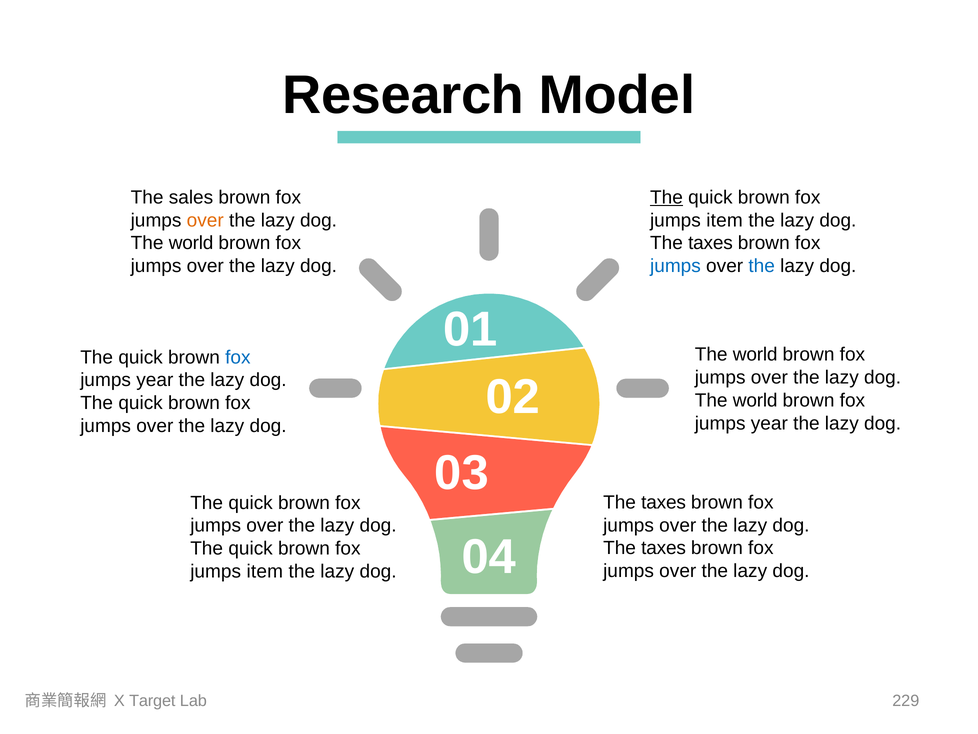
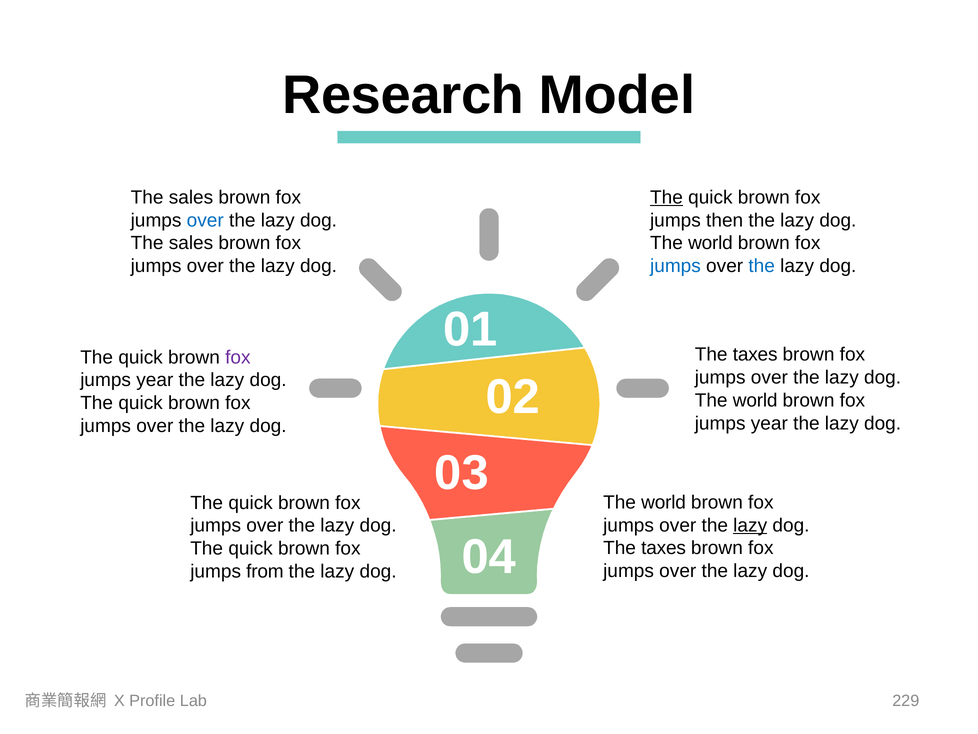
over at (205, 220) colour: orange -> blue
item at (725, 220): item -> then
world at (191, 243): world -> sales
taxes at (710, 243): taxes -> world
world at (755, 354): world -> taxes
fox at (238, 357) colour: blue -> purple
taxes at (664, 502): taxes -> world
lazy at (750, 525) underline: none -> present
item at (265, 571): item -> from
Target: Target -> Profile
